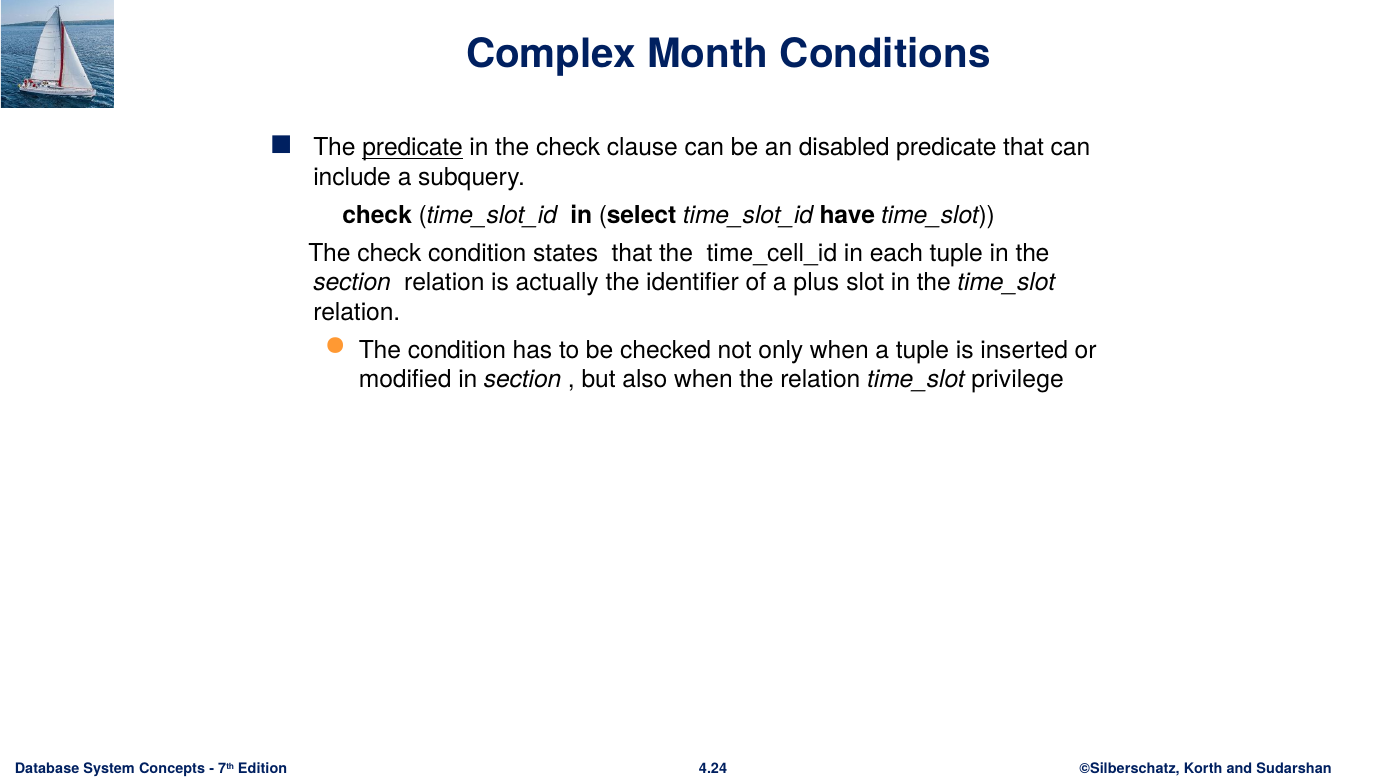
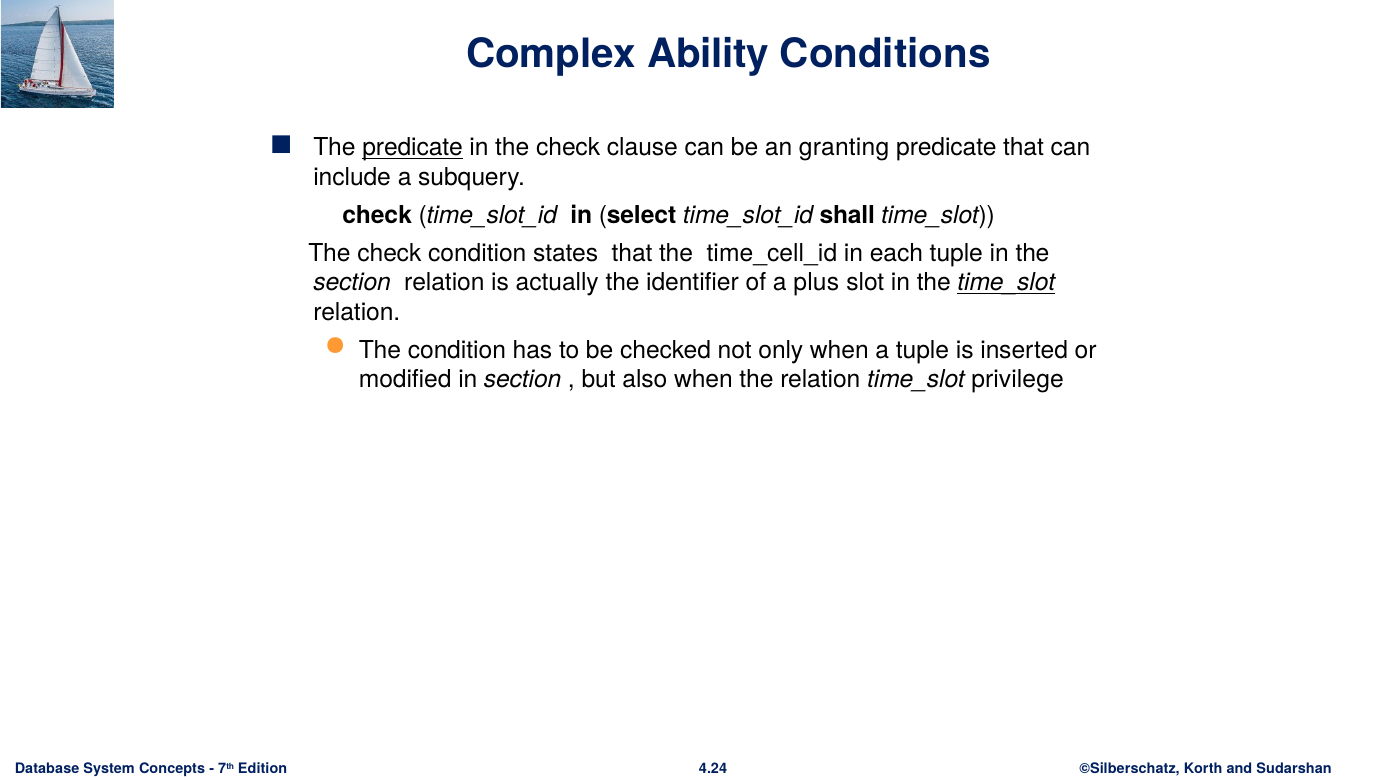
Month: Month -> Ability
disabled: disabled -> granting
have: have -> shall
time_slot at (1006, 283) underline: none -> present
